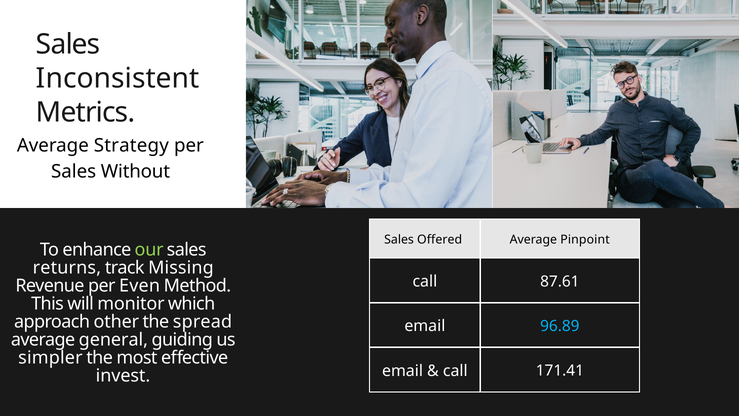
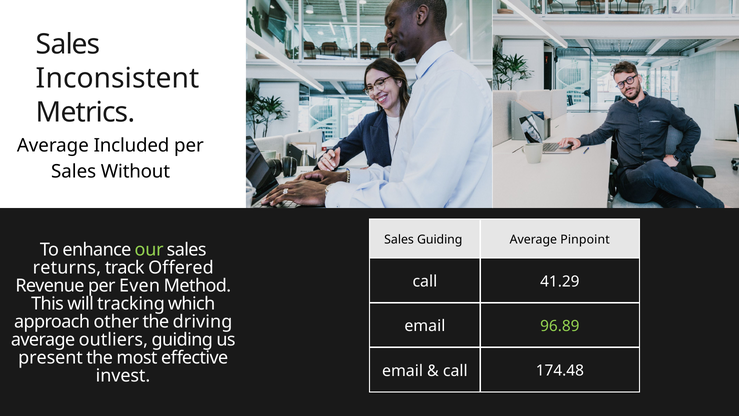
Strategy: Strategy -> Included
Sales Offered: Offered -> Guiding
Missing: Missing -> Offered
87.61: 87.61 -> 41.29
monitor: monitor -> tracking
spread: spread -> driving
96.89 colour: light blue -> light green
general: general -> outliers
simpler: simpler -> present
171.41: 171.41 -> 174.48
